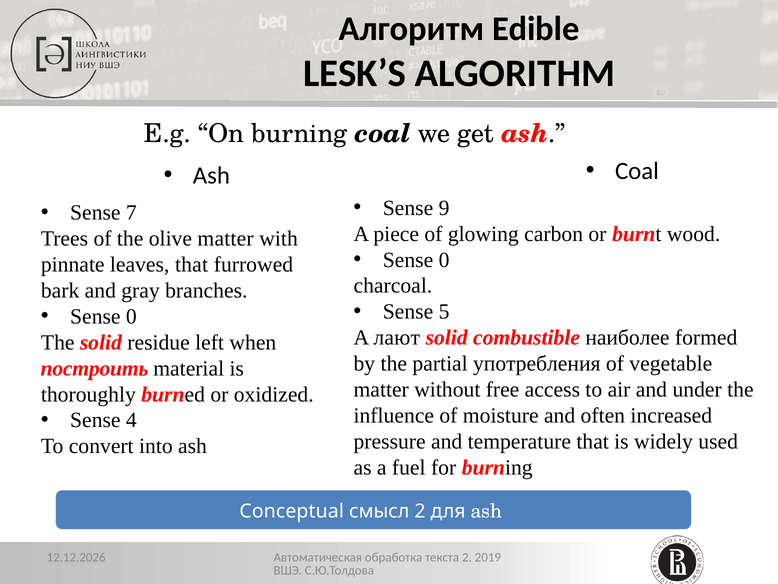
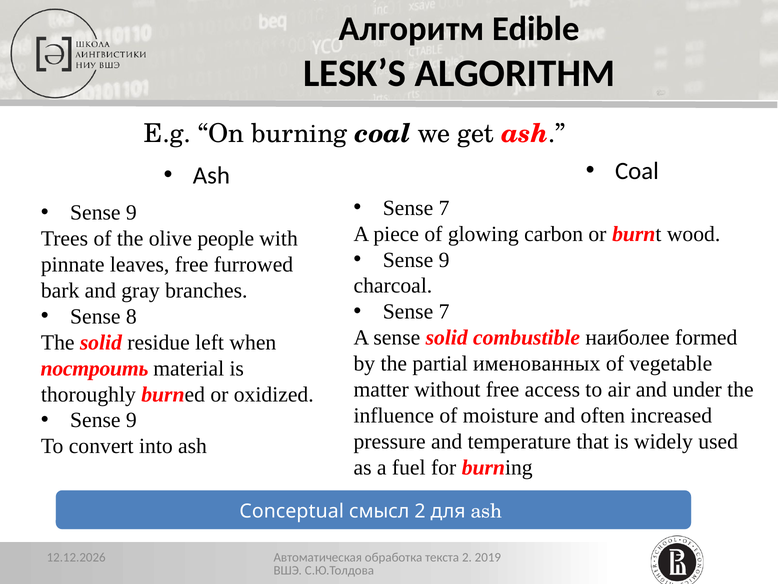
9 at (444, 208): 9 -> 7
7 at (131, 212): 7 -> 9
olive matter: matter -> people
0 at (444, 260): 0 -> 9
leaves that: that -> free
5 at (444, 312): 5 -> 7
0 at (131, 316): 0 -> 8
A лают: лают -> sense
употребления: употребления -> именованных
4 at (131, 420): 4 -> 9
